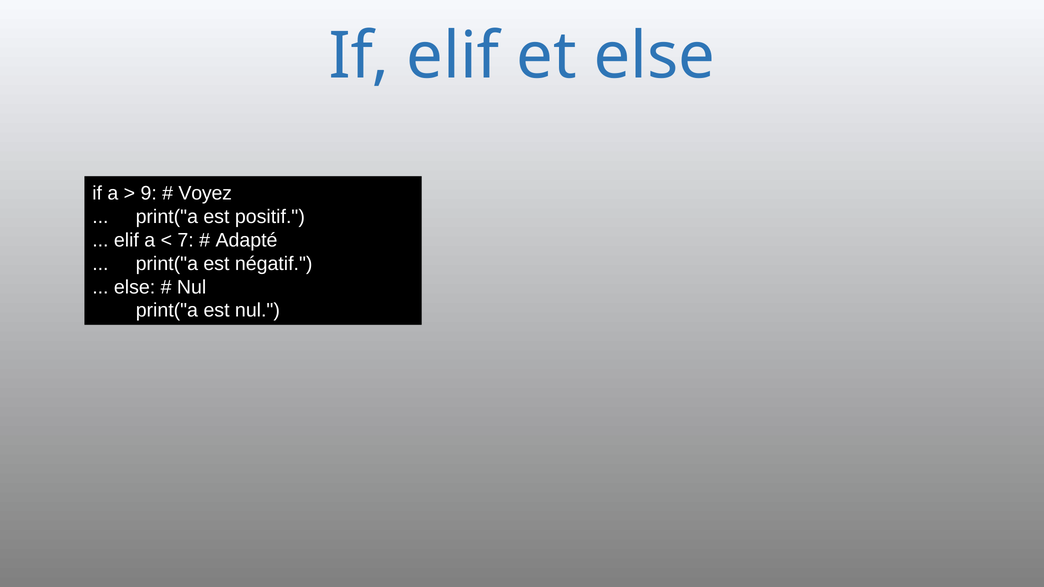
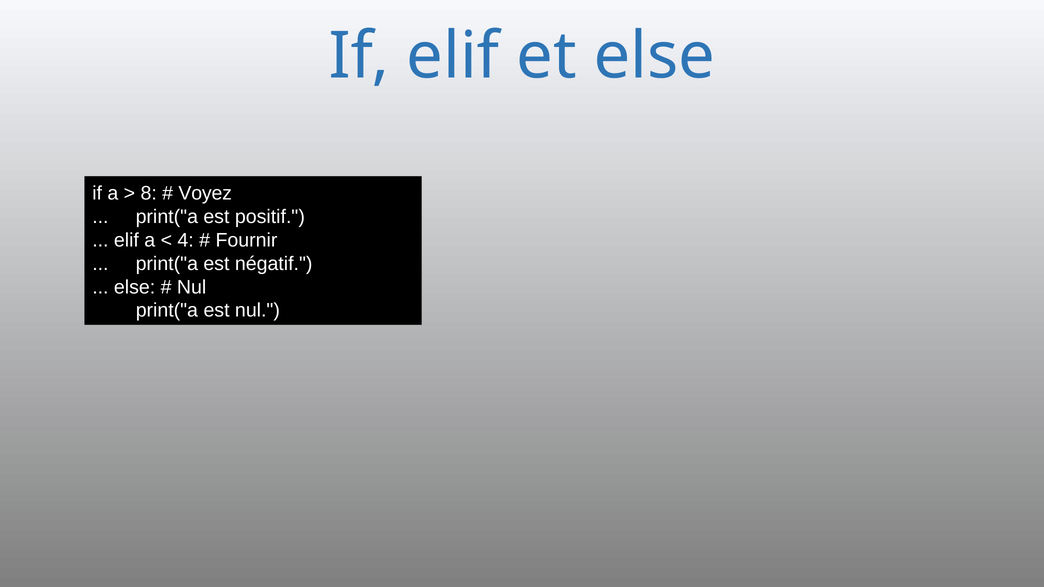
9: 9 -> 8
7: 7 -> 4
Adapté: Adapté -> Fournir
